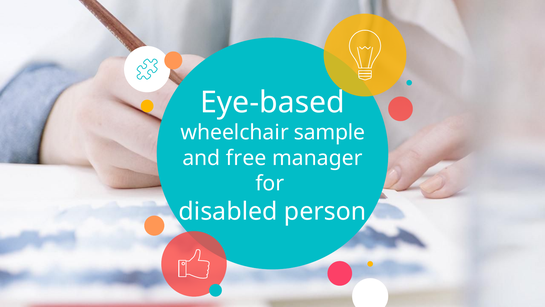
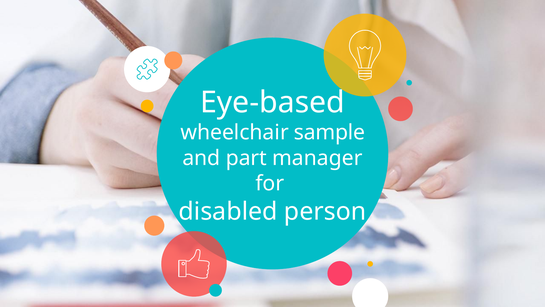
free: free -> part
